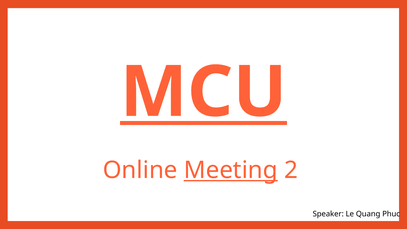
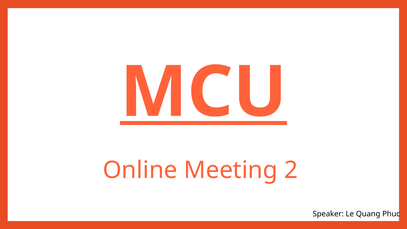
Meeting underline: present -> none
